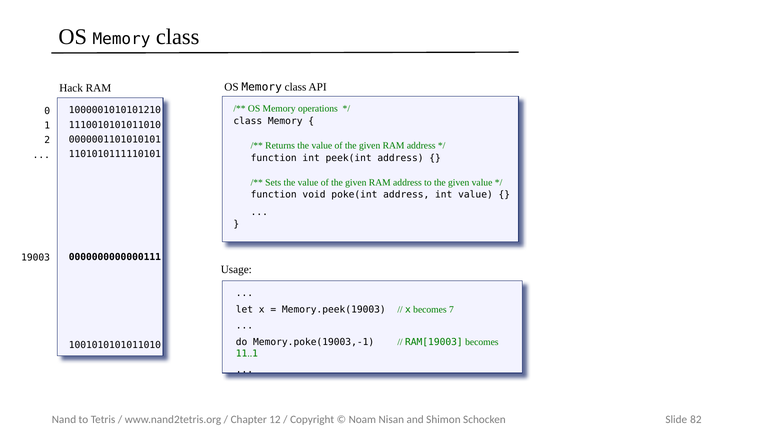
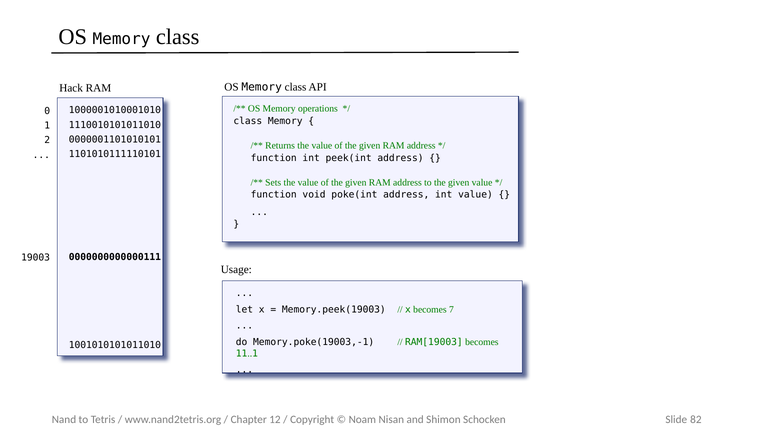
1000001010101210: 1000001010101210 -> 1000001010001010
